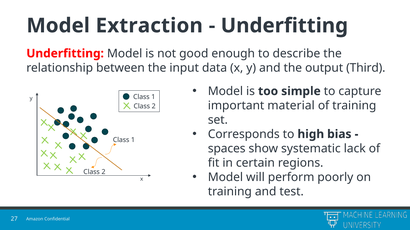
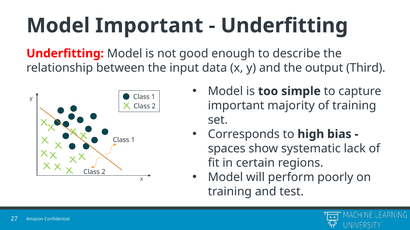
Model Extraction: Extraction -> Important
material: material -> majority
